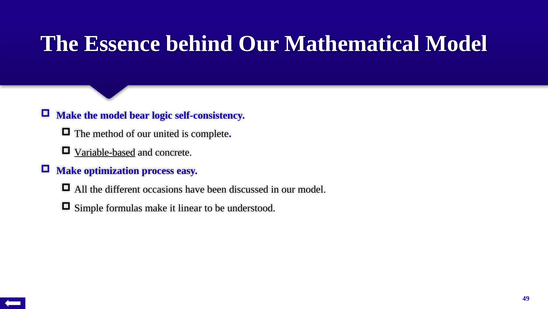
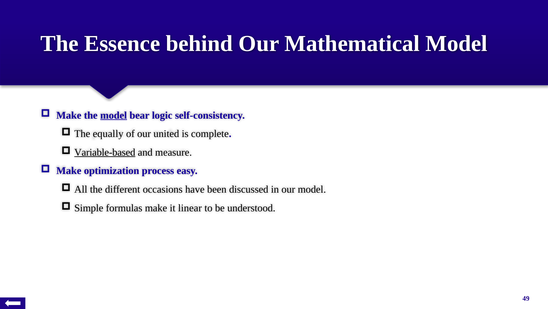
model at (114, 115) underline: none -> present
method: method -> equally
concrete: concrete -> measure
